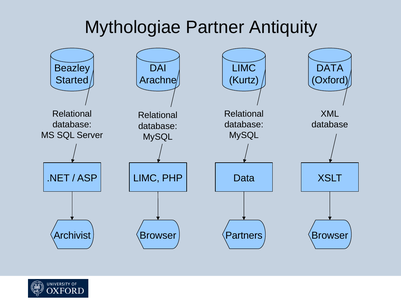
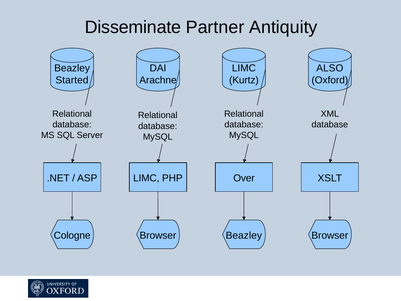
Mythologiae: Mythologiae -> Disseminate
DATA at (330, 68): DATA -> ALSO
PHP Data: Data -> Over
Archivist: Archivist -> Cologne
Browser Partners: Partners -> Beazley
